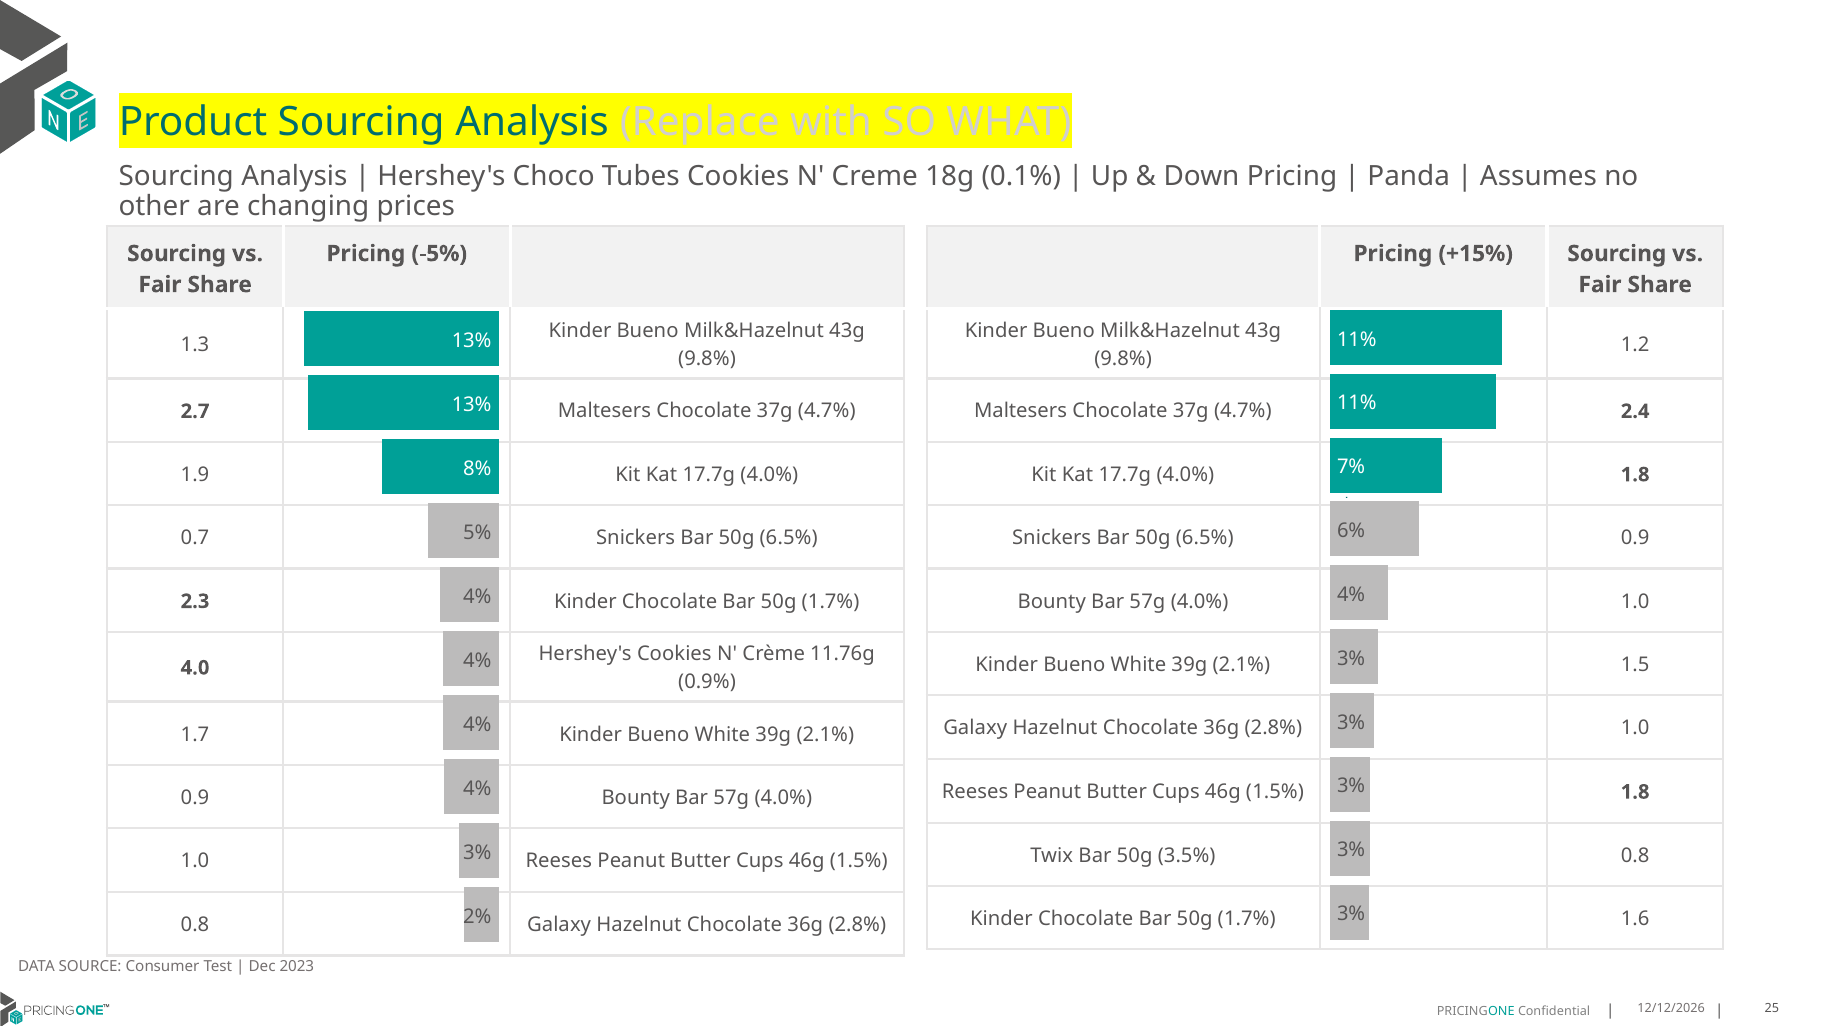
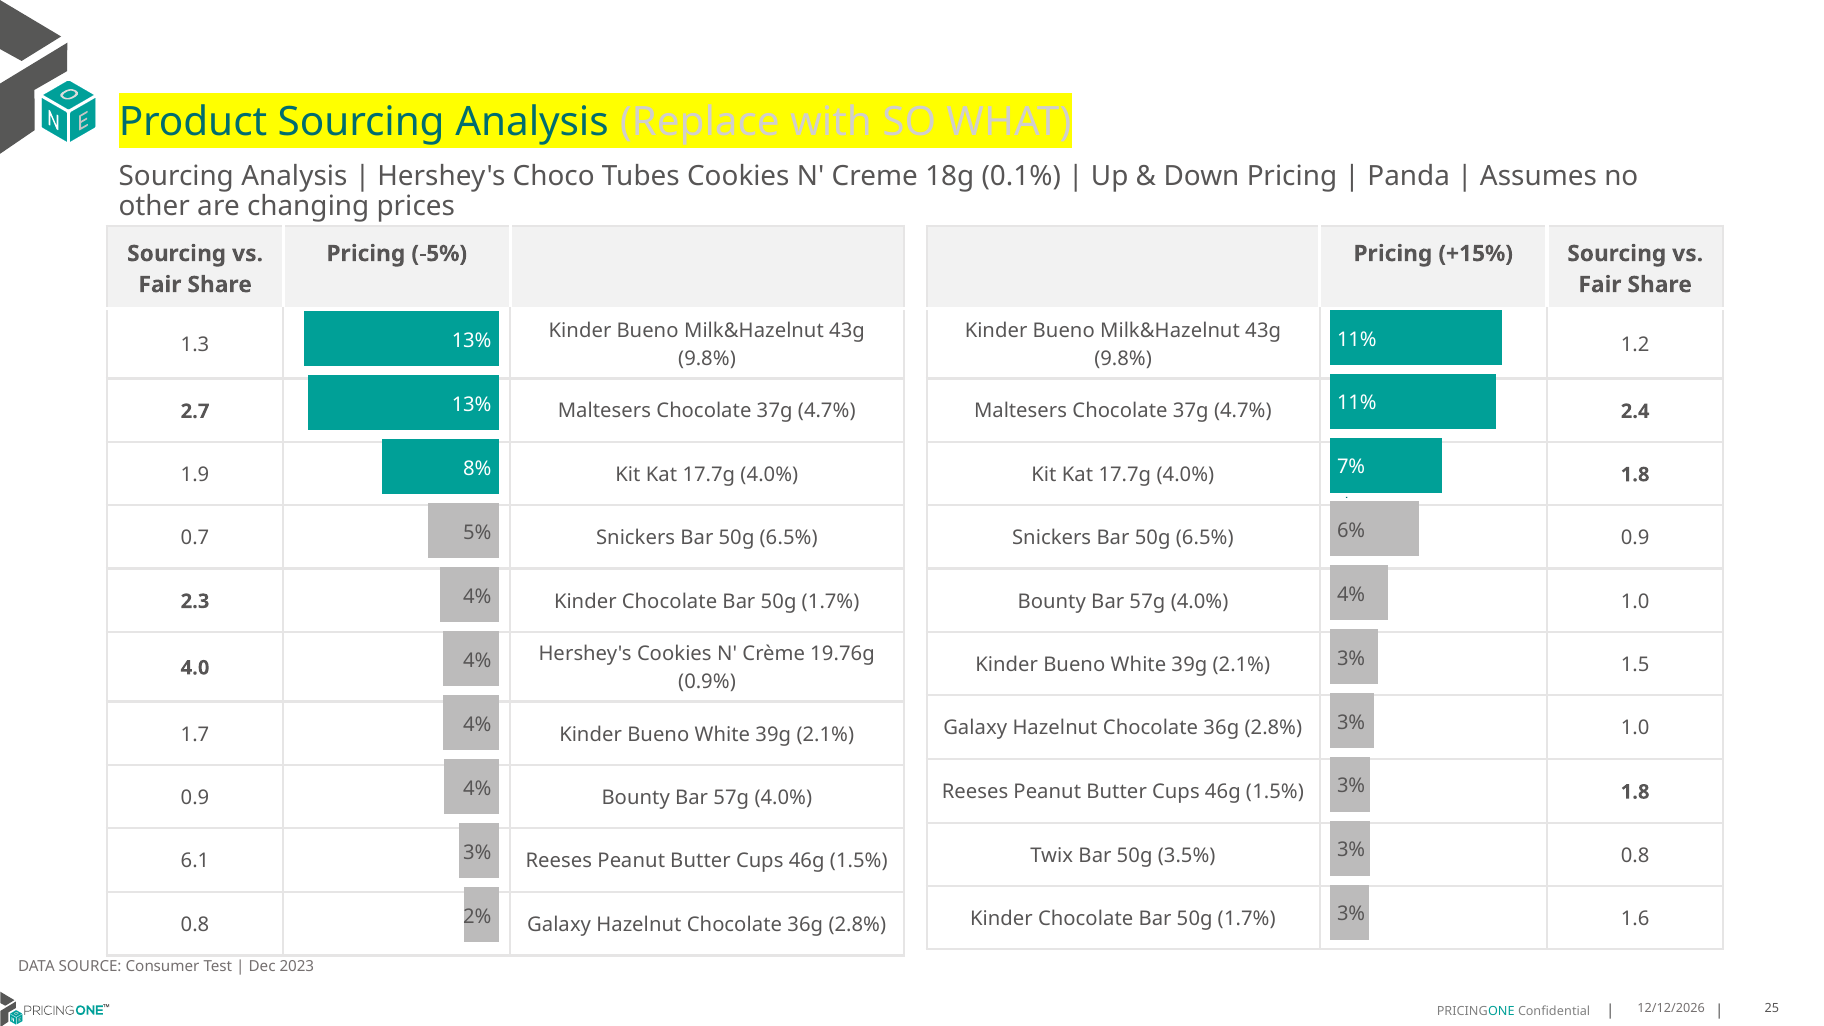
11.76g: 11.76g -> 19.76g
1.0 at (195, 861): 1.0 -> 6.1
